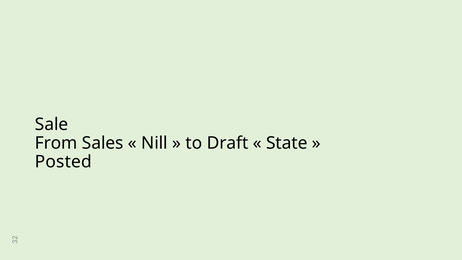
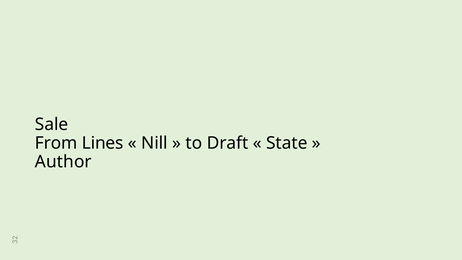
Sales: Sales -> Lines
Posted: Posted -> Author
